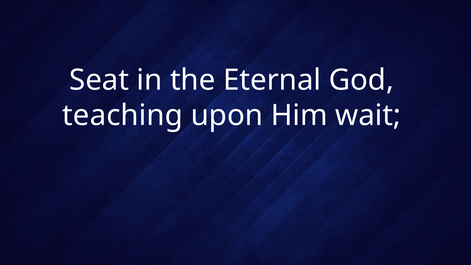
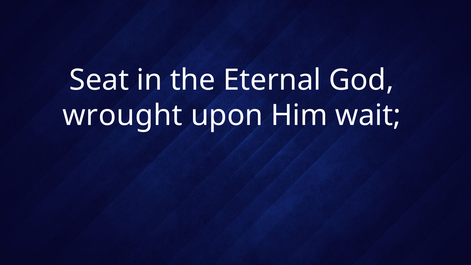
teaching: teaching -> wrought
